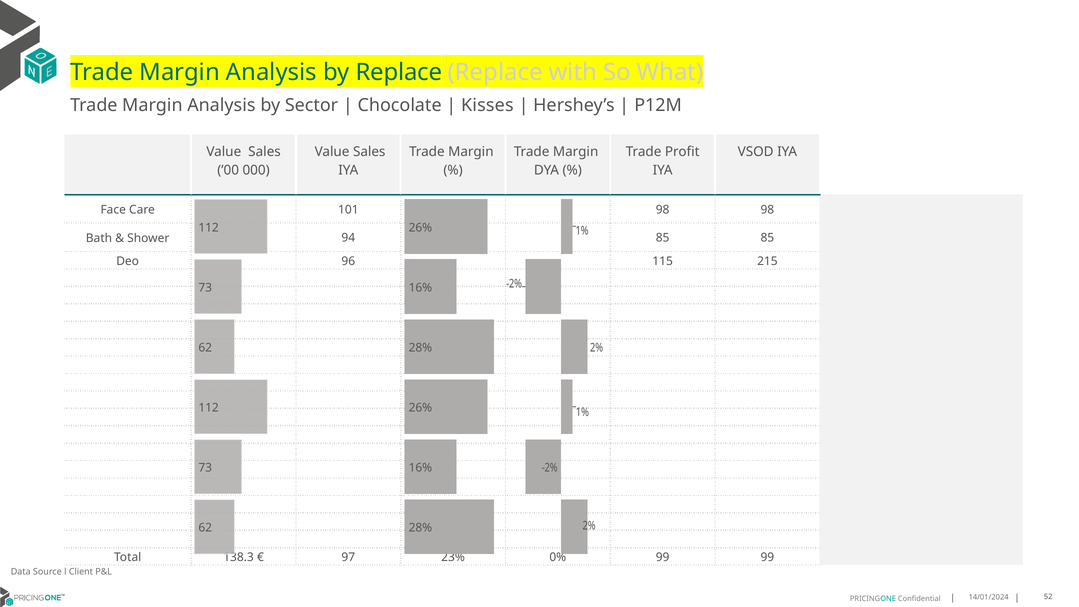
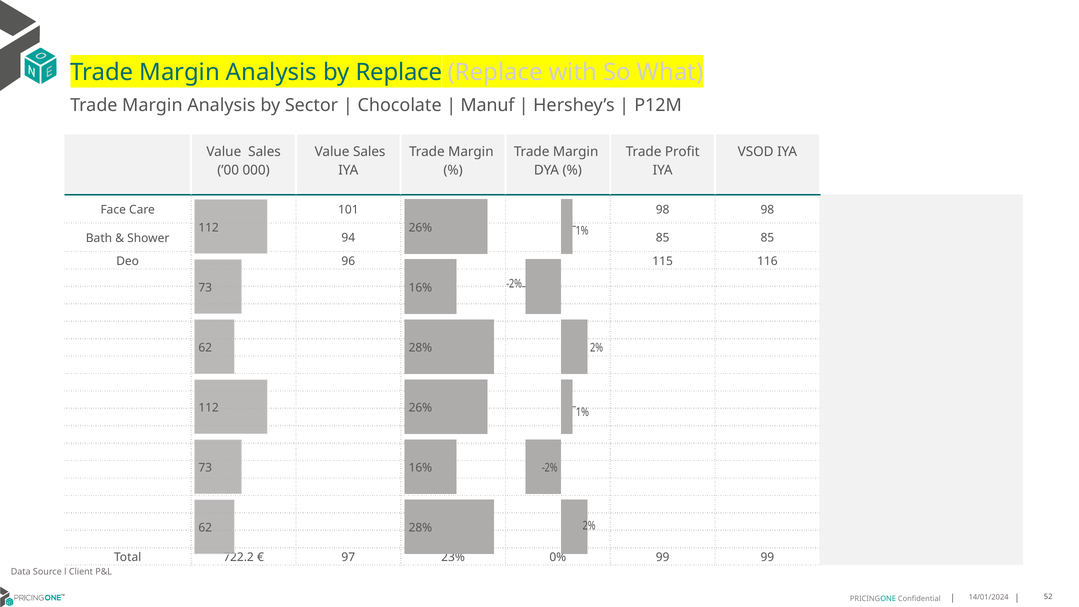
Kisses: Kisses -> Manuf
215: 215 -> 116
138.3: 138.3 -> 722.2
